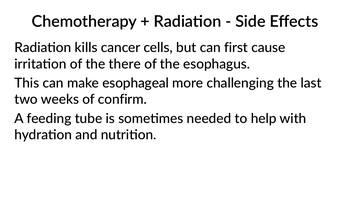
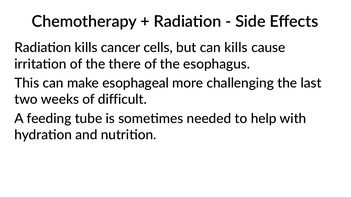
can first: first -> kills
confirm: confirm -> difficult
